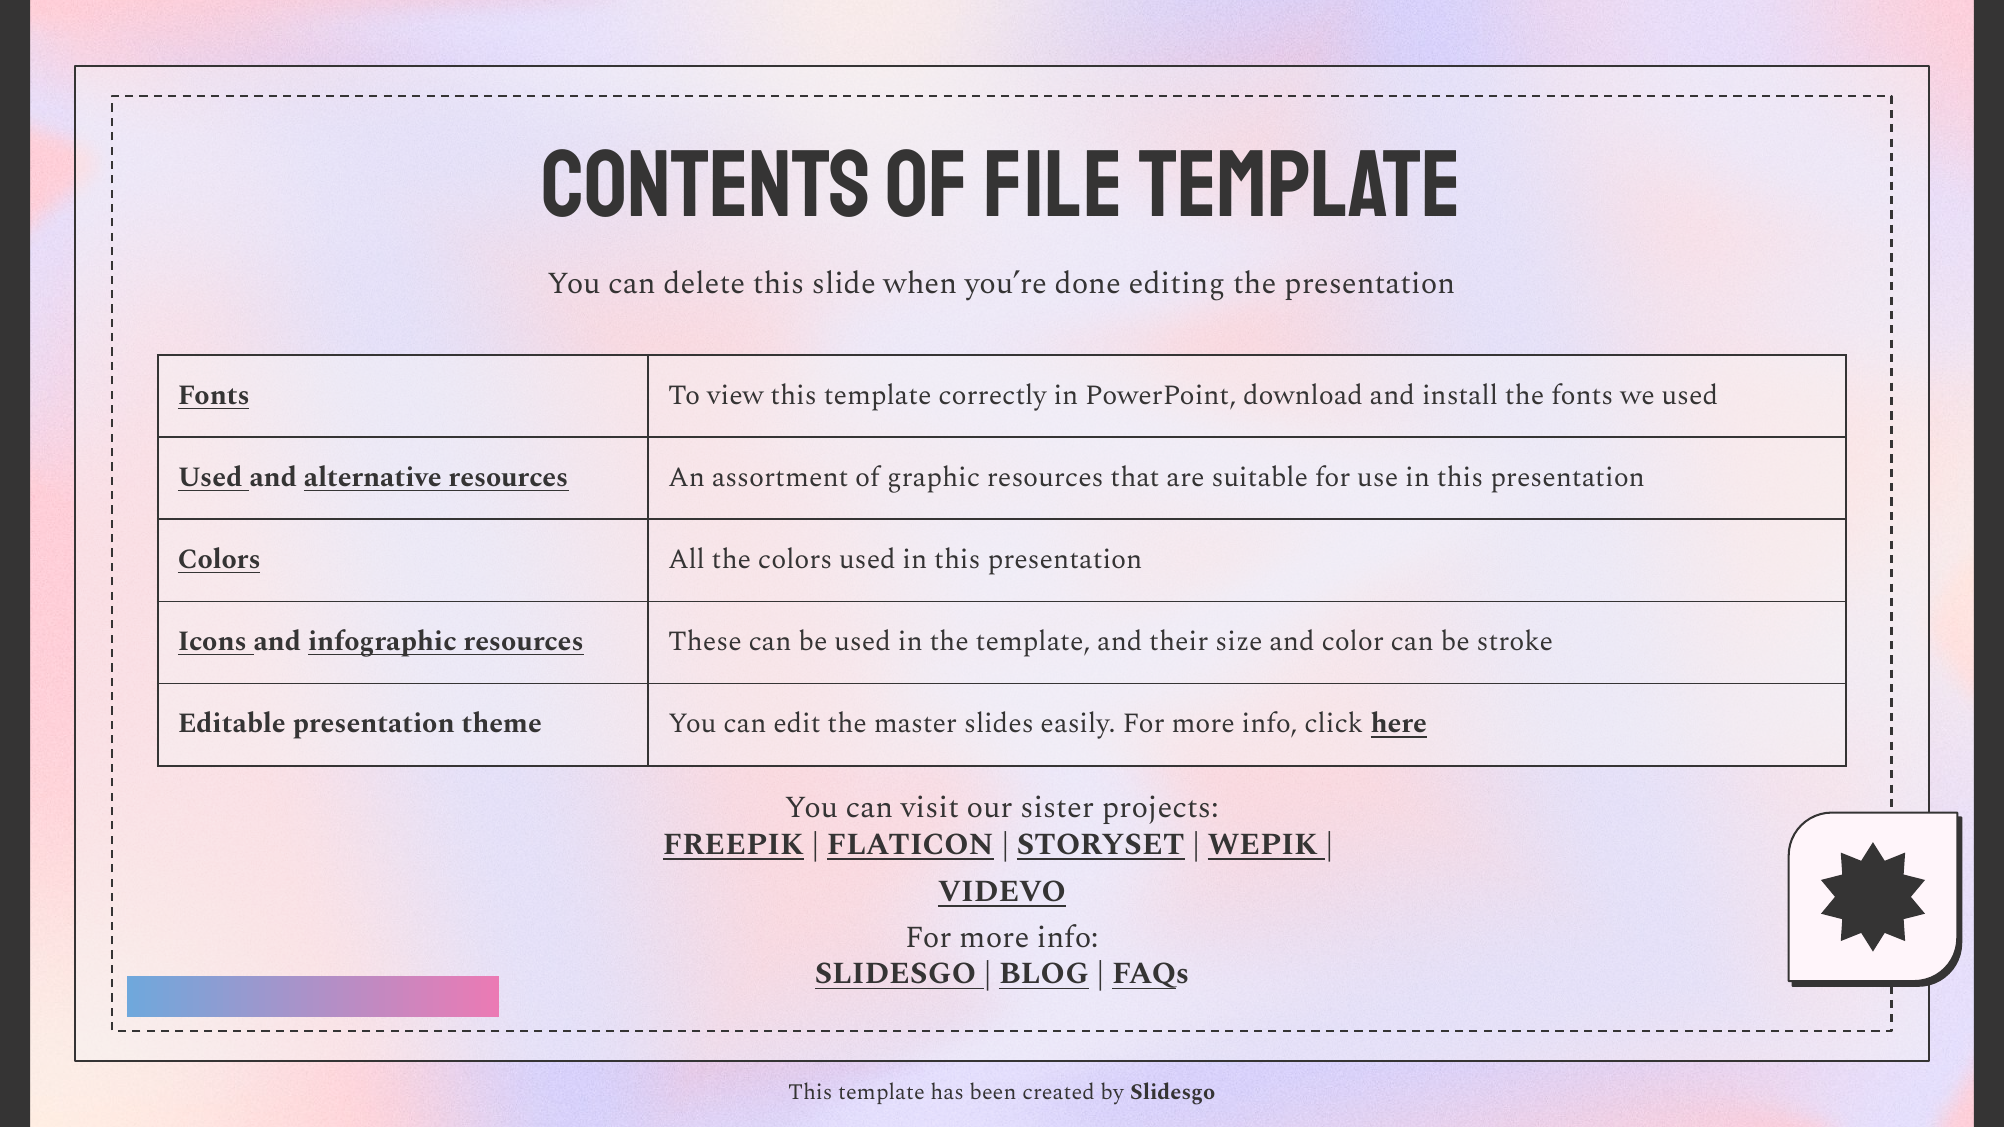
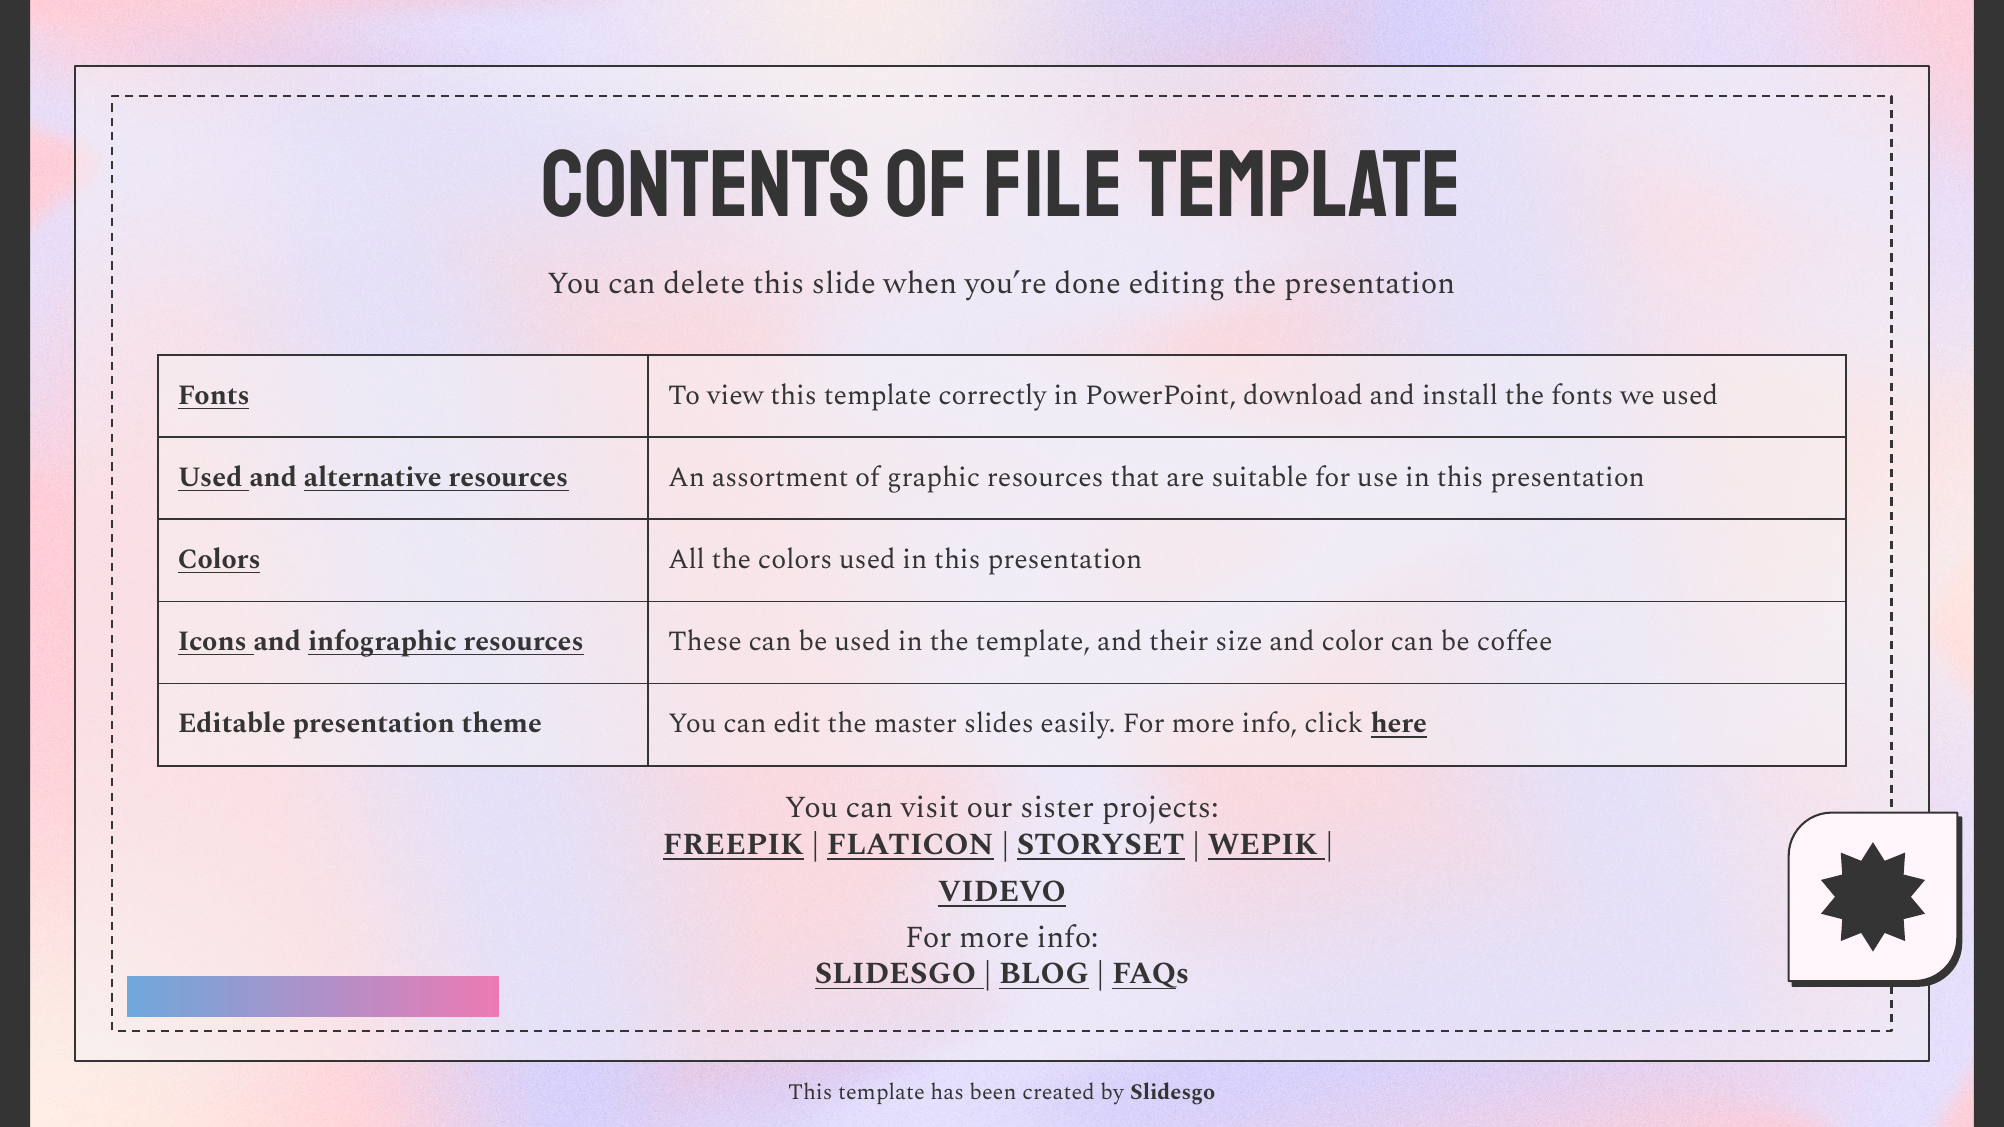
stroke: stroke -> coffee
